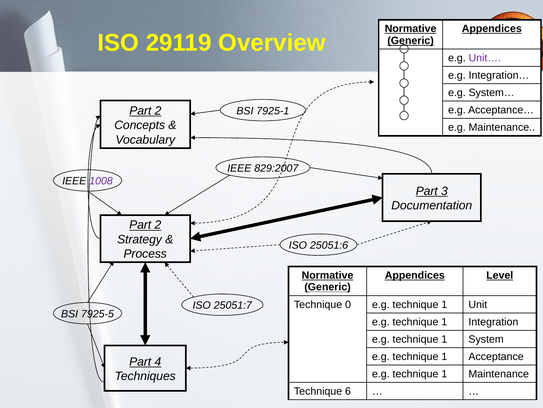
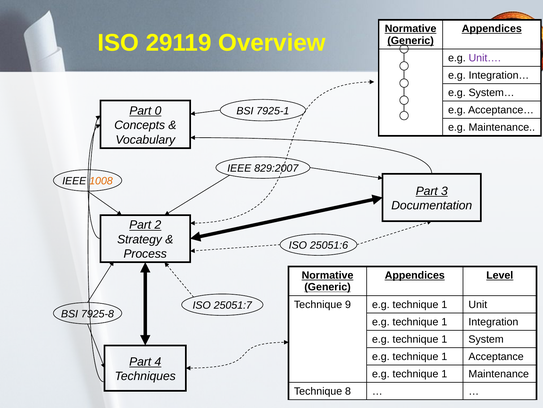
2 at (158, 111): 2 -> 0
1008 colour: purple -> orange
0: 0 -> 9
7925-5: 7925-5 -> 7925-8
6: 6 -> 8
